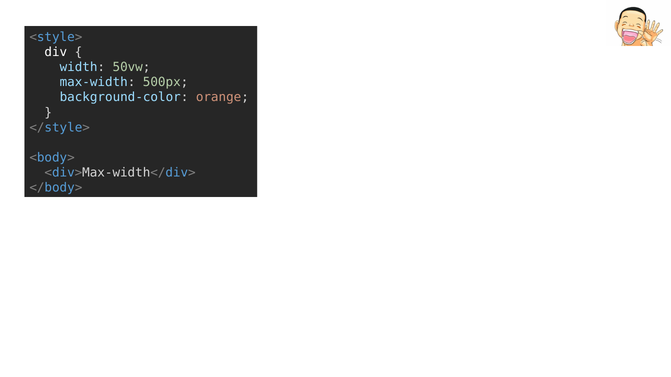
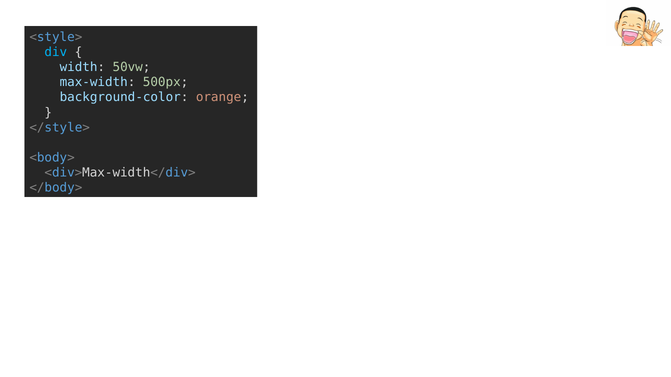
div colour: white -> light blue
